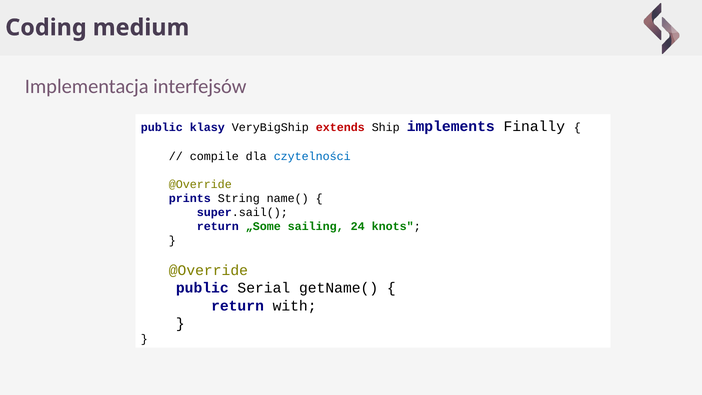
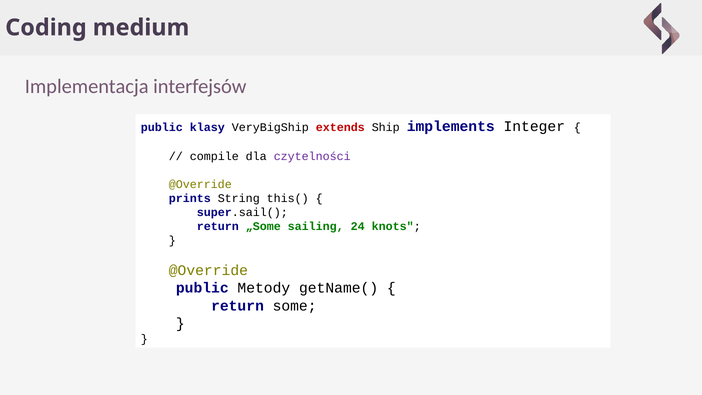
Finally: Finally -> Integer
czytelności colour: blue -> purple
name(: name( -> this(
Serial: Serial -> Metody
with: with -> some
